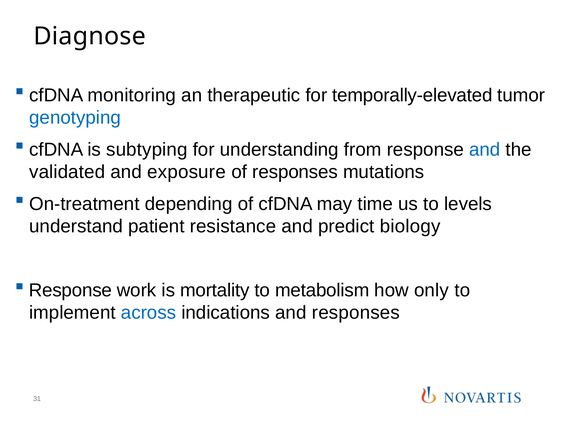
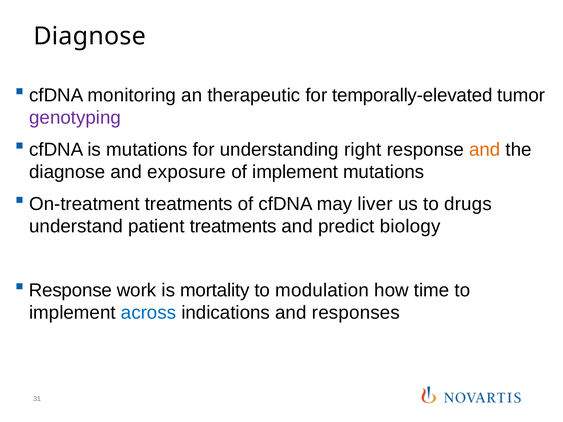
genotyping colour: blue -> purple
is subtyping: subtyping -> mutations
from: from -> right
and at (485, 150) colour: blue -> orange
validated at (67, 172): validated -> diagnose
of responses: responses -> implement
On-treatment depending: depending -> treatments
time: time -> liver
levels: levels -> drugs
patient resistance: resistance -> treatments
metabolism: metabolism -> modulation
only: only -> time
